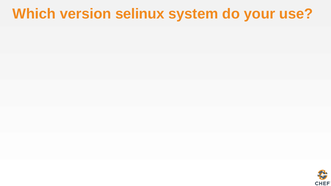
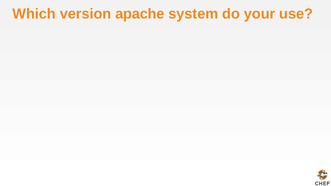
selinux: selinux -> apache
